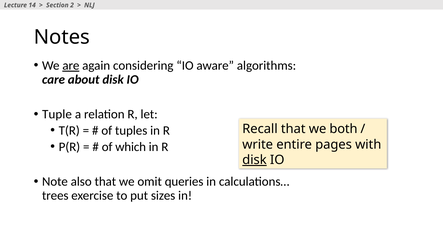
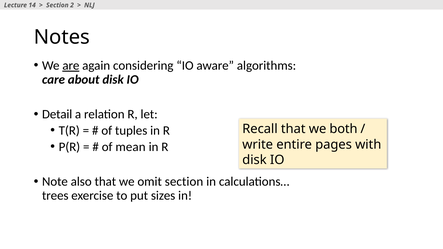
Tuple: Tuple -> Detail
which: which -> mean
disk at (254, 160) underline: present -> none
omit queries: queries -> section
